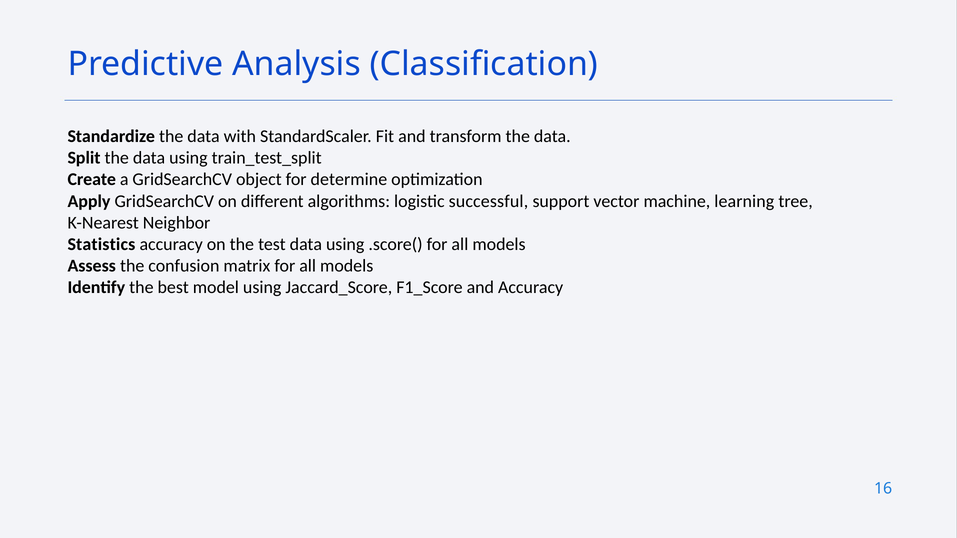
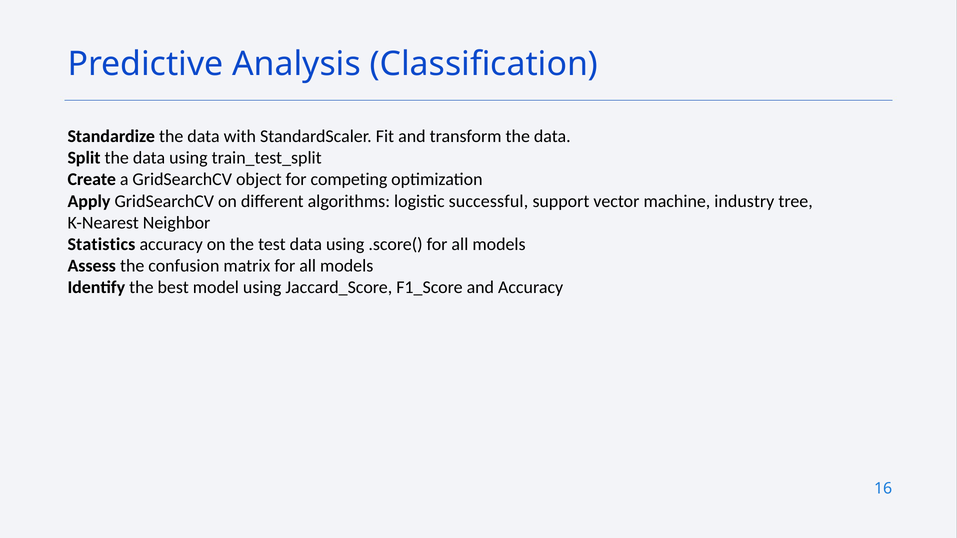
determine: determine -> competing
learning: learning -> industry
